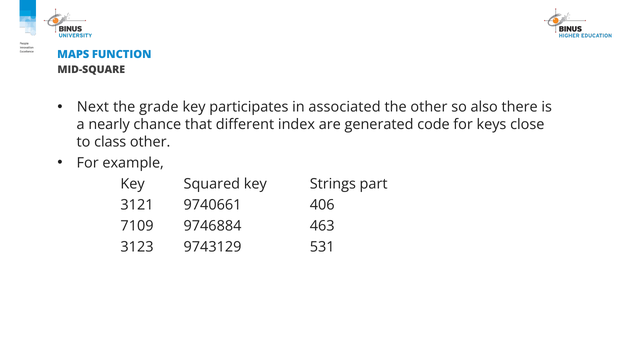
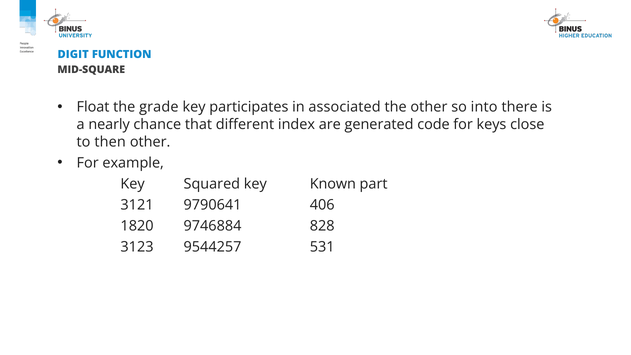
MAPS: MAPS -> DIGIT
Next: Next -> Float
also: also -> into
class: class -> then
Strings: Strings -> Known
9740661: 9740661 -> 9790641
7109: 7109 -> 1820
463: 463 -> 828
9743129: 9743129 -> 9544257
